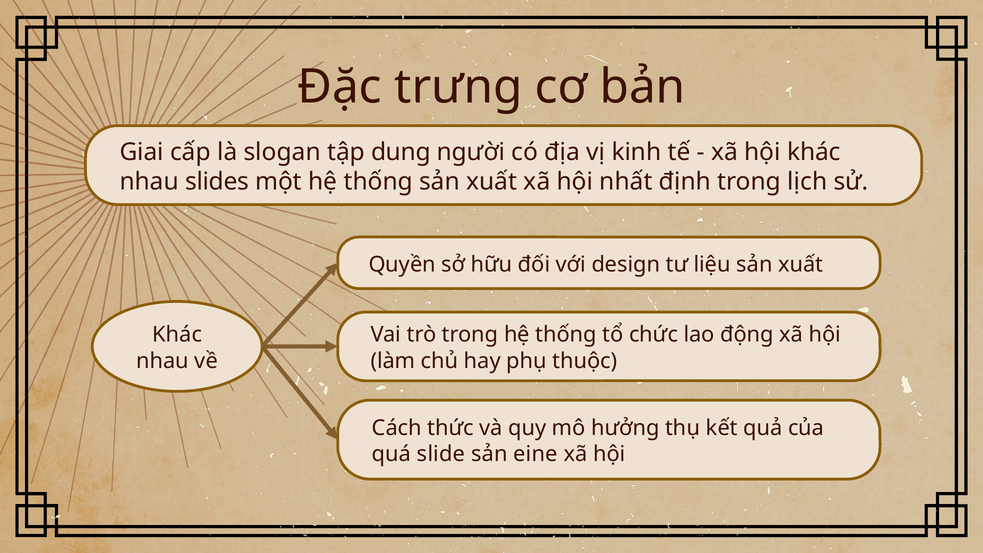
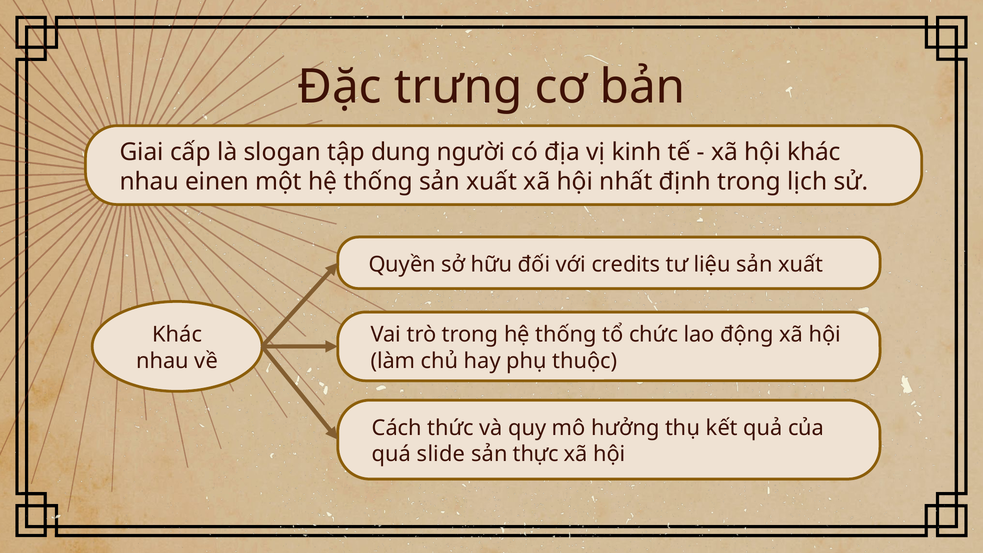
slides: slides -> einen
design: design -> credits
eine: eine -> thực
